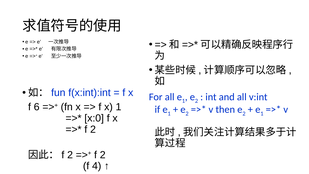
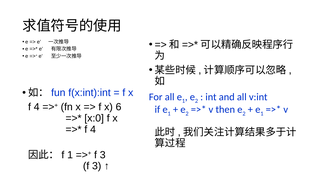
6 at (37, 107): 6 -> 4
x 1: 1 -> 6
2 at (93, 129): 2 -> 4
2 at (70, 155): 2 -> 1
2 at (103, 155): 2 -> 3
4 at (97, 166): 4 -> 3
